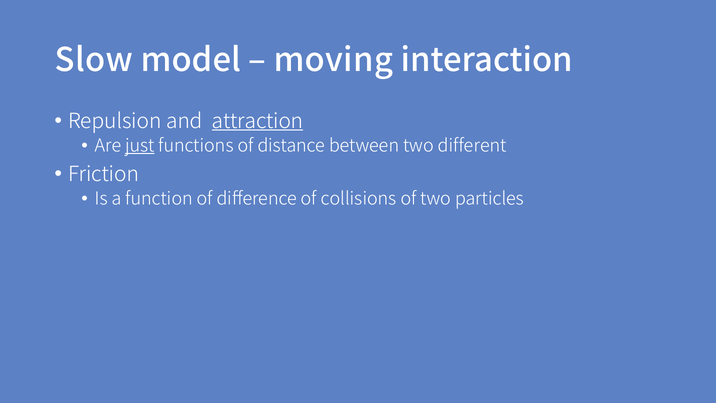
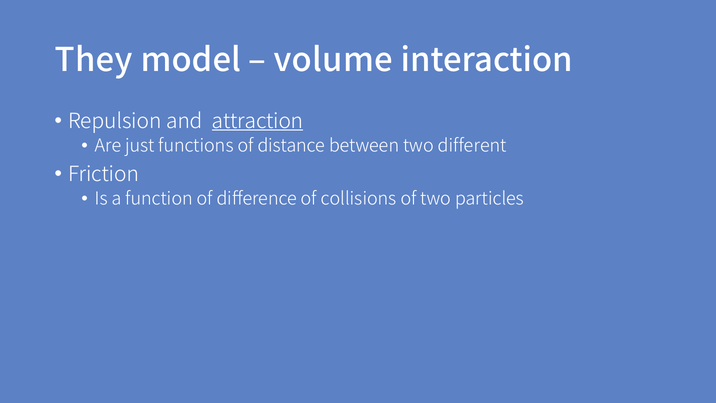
Slow: Slow -> They
moving: moving -> volume
just underline: present -> none
